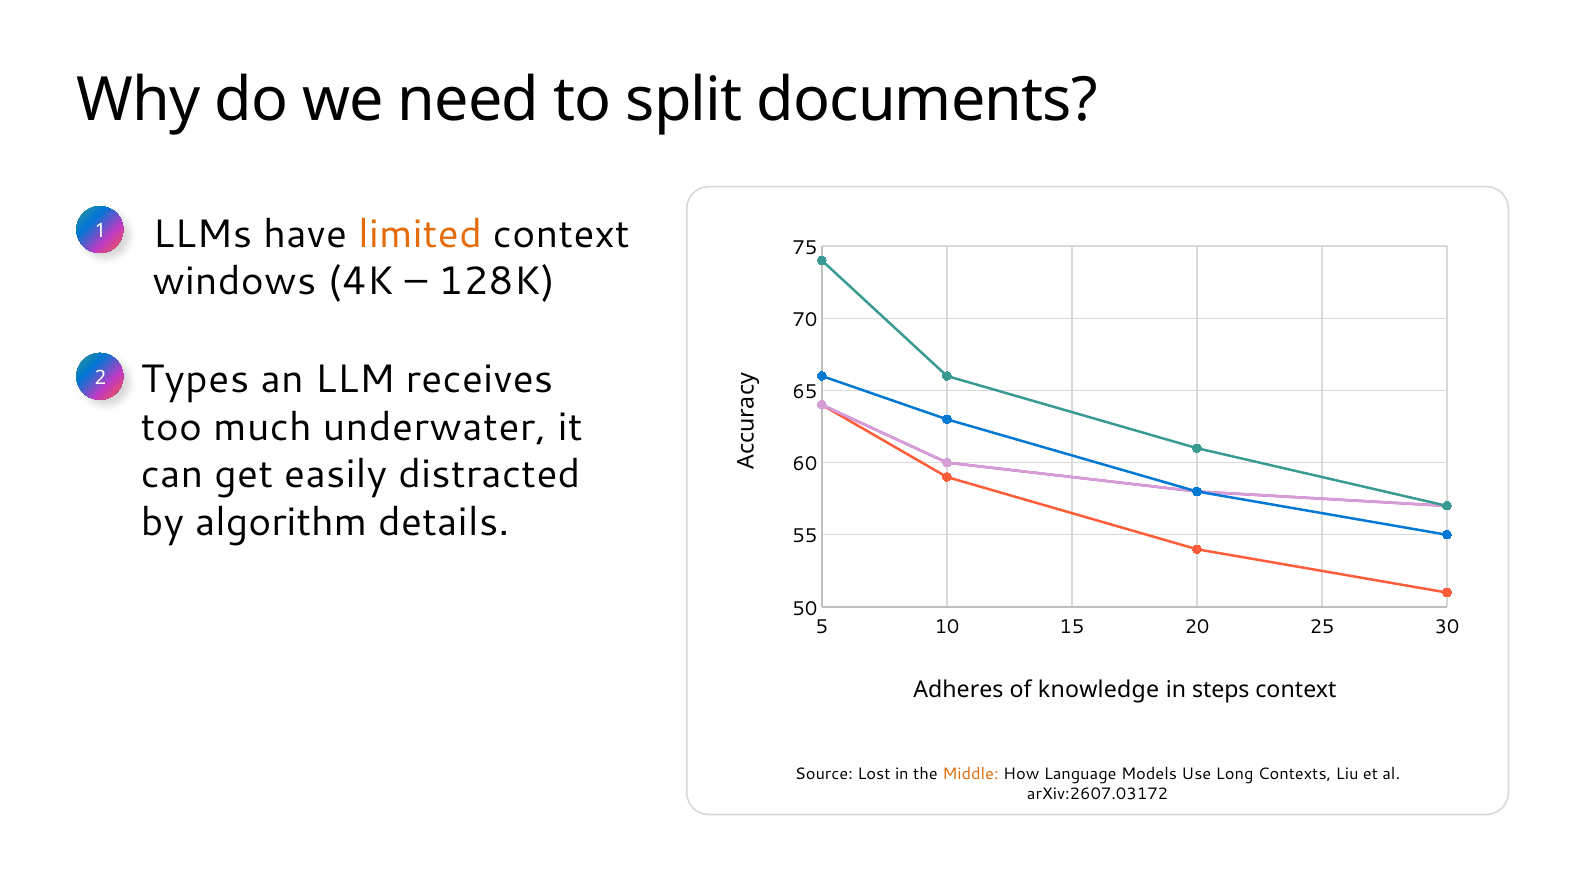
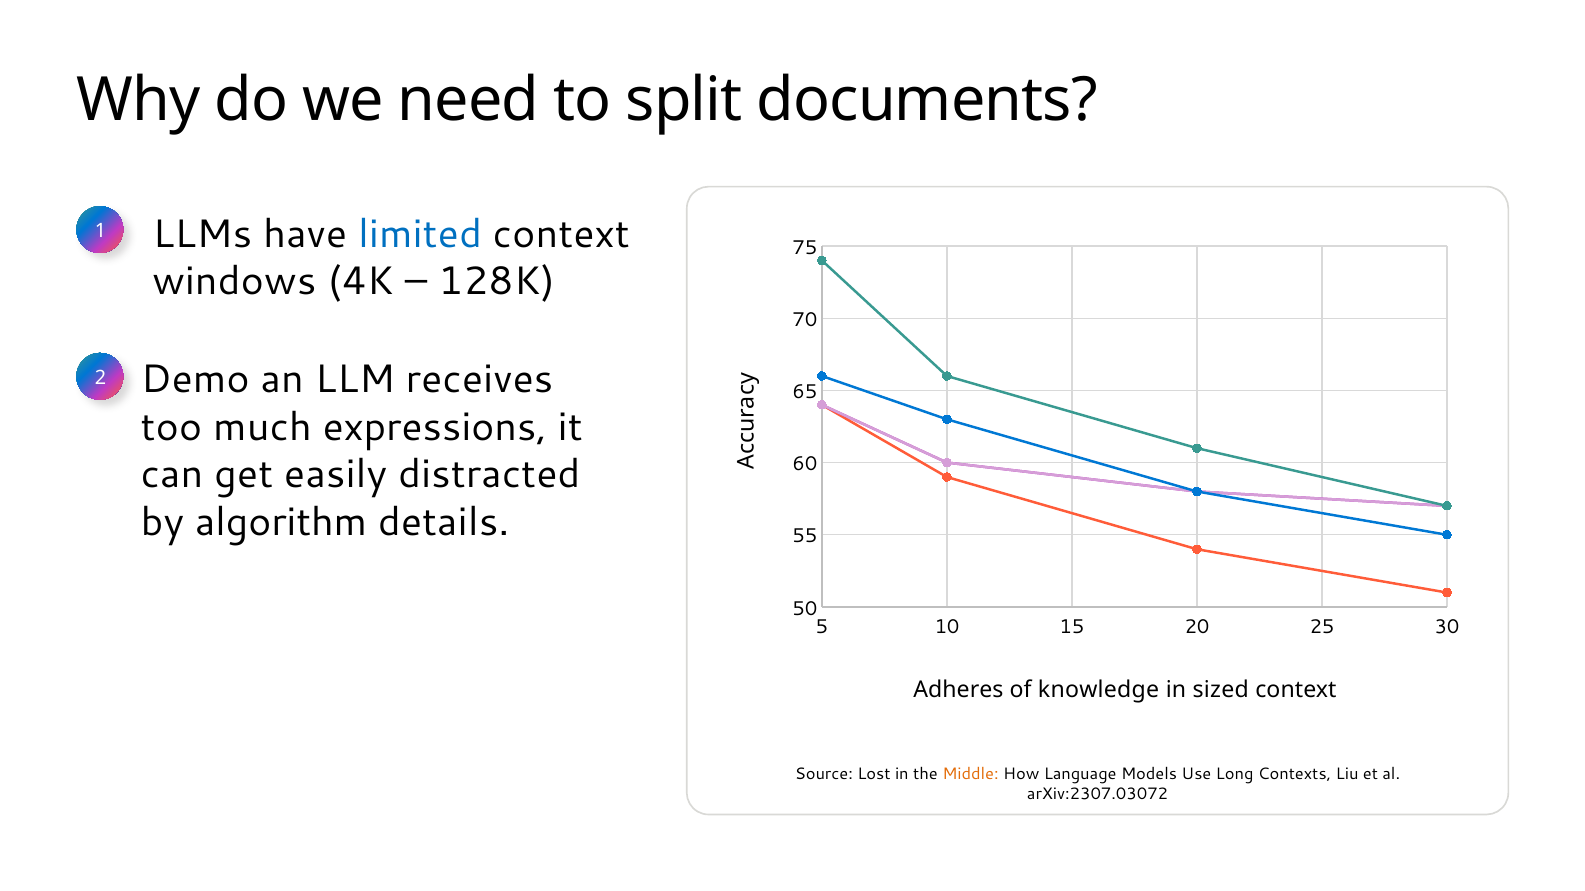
limited colour: orange -> blue
Types: Types -> Demo
underwater: underwater -> expressions
steps: steps -> sized
arXiv:2607.03172: arXiv:2607.03172 -> arXiv:2307.03072
